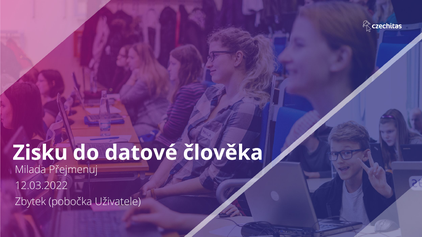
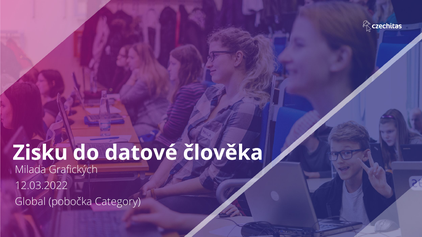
Přejmenuj: Přejmenuj -> Grafických
Zbytek: Zbytek -> Global
Uživatele: Uživatele -> Category
